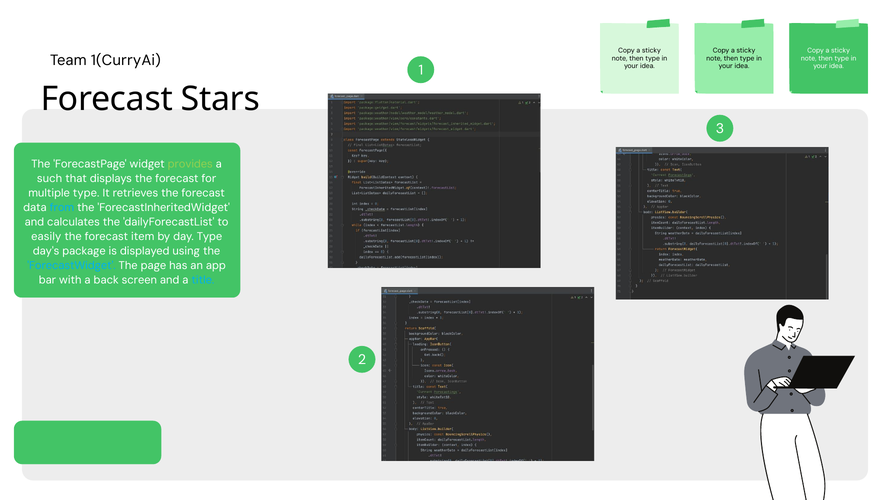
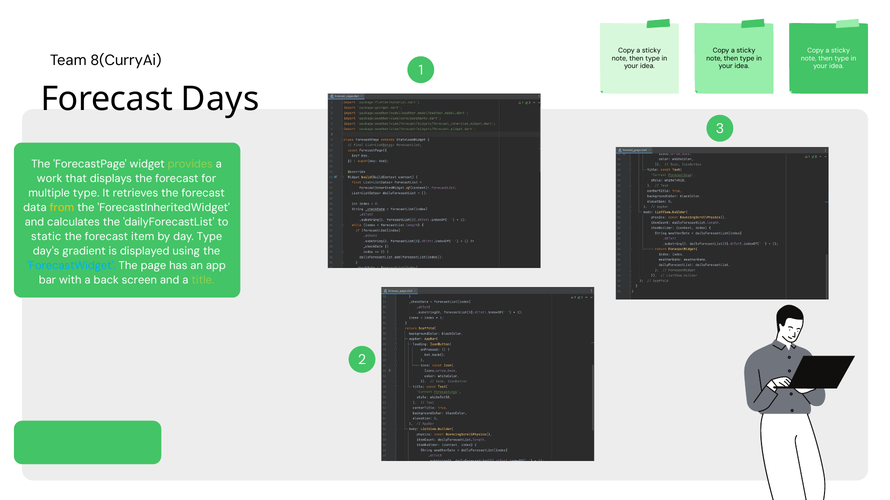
1(CurryAi: 1(CurryAi -> 8(CurryAi
Stars: Stars -> Days
such: such -> work
from colour: light blue -> yellow
easily: easily -> static
package: package -> gradient
title colour: light blue -> light green
